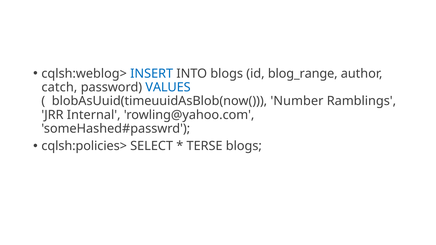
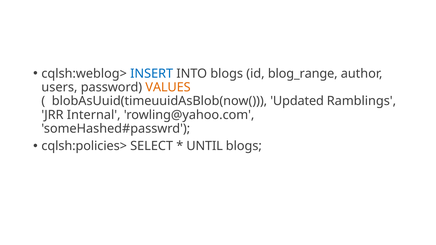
catch: catch -> users
VALUES colour: blue -> orange
Number: Number -> Updated
TERSE: TERSE -> UNTIL
